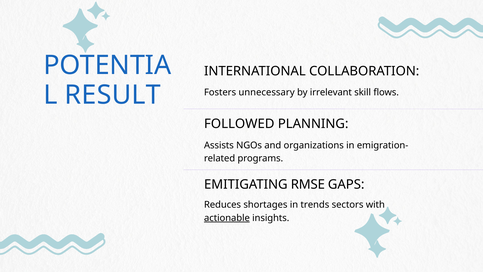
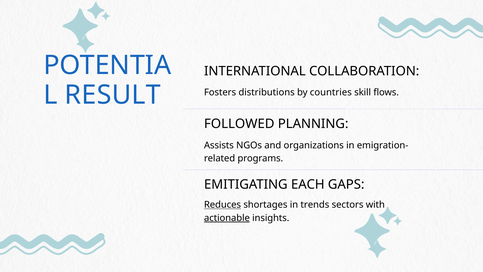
unnecessary: unnecessary -> distributions
irrelevant: irrelevant -> countries
RMSE: RMSE -> EACH
Reduces underline: none -> present
